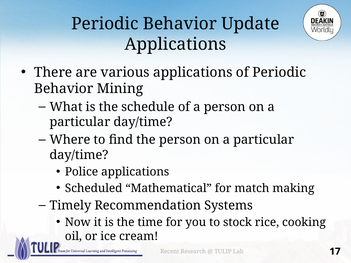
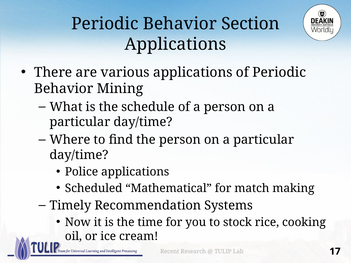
Update: Update -> Section
